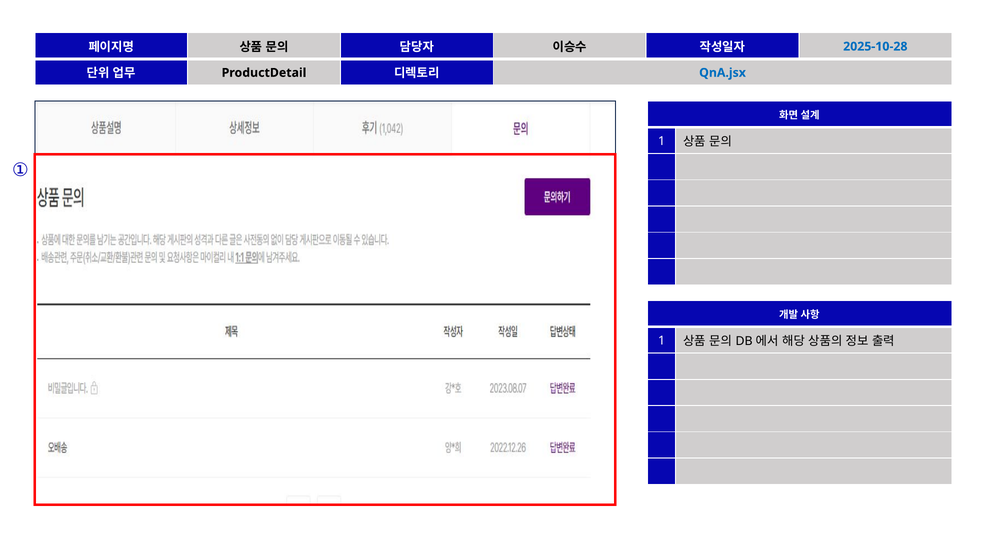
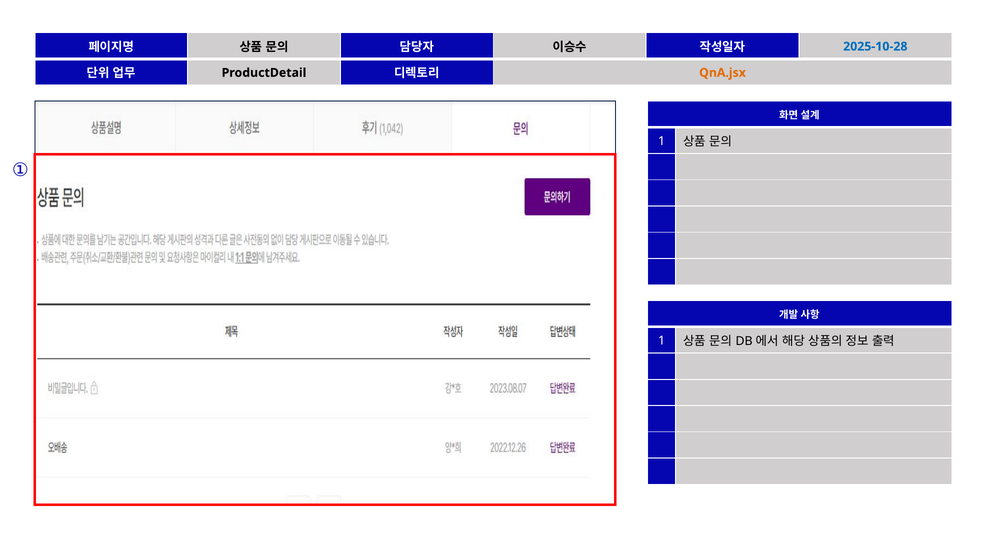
QnA.jsx colour: blue -> orange
